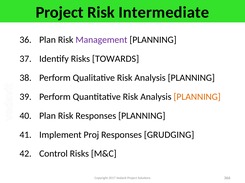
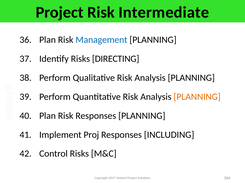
Management colour: purple -> blue
TOWARDS: TOWARDS -> DIRECTING
GRUDGING: GRUDGING -> INCLUDING
